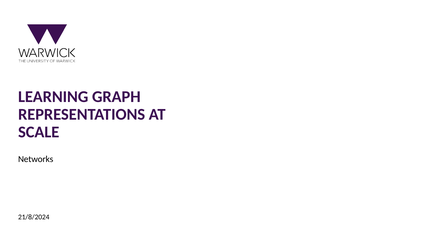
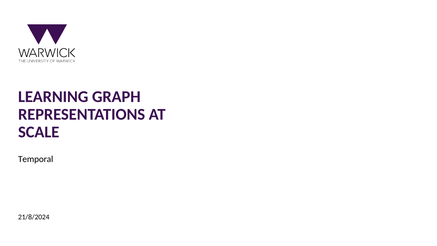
Networks: Networks -> Temporal
